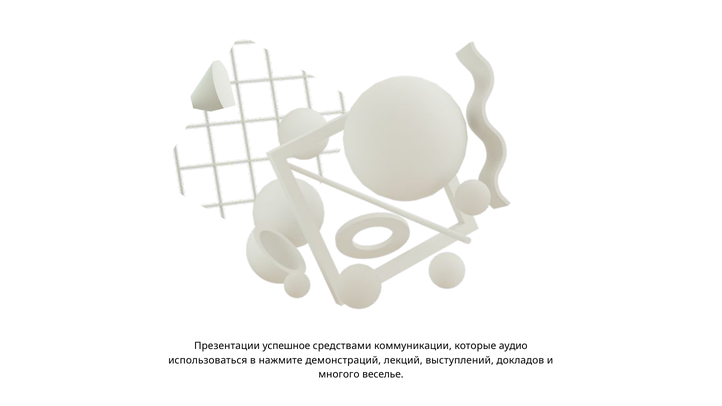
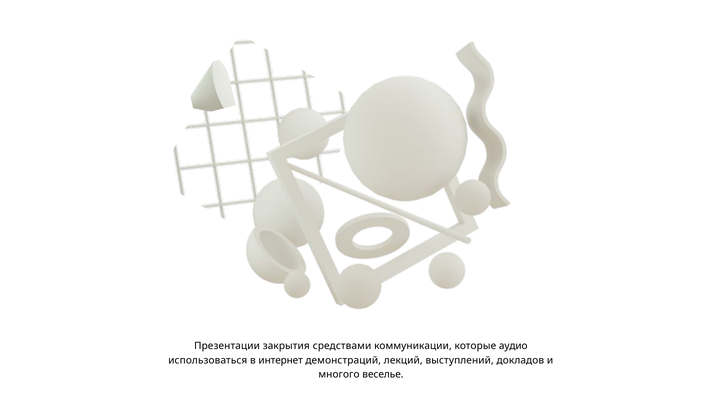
успешное: успешное -> закрытия
нажмите: нажмите -> интернет
